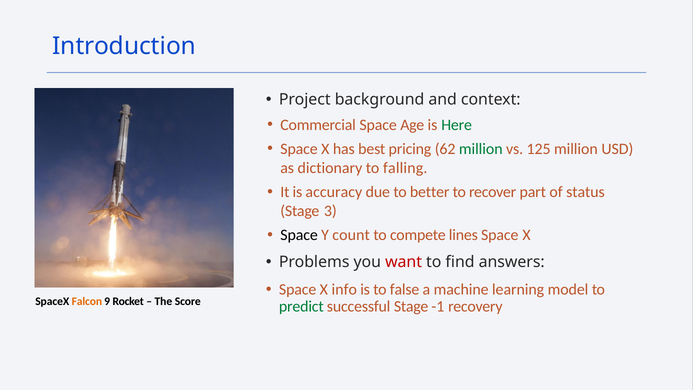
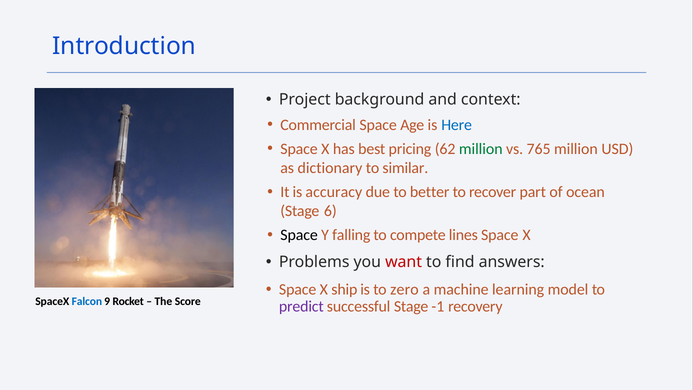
Here colour: green -> blue
125: 125 -> 765
falling: falling -> similar
status: status -> ocean
3: 3 -> 6
count: count -> falling
info: info -> ship
false: false -> zero
Falcon colour: orange -> blue
predict colour: green -> purple
